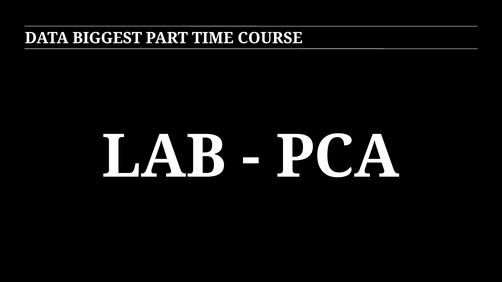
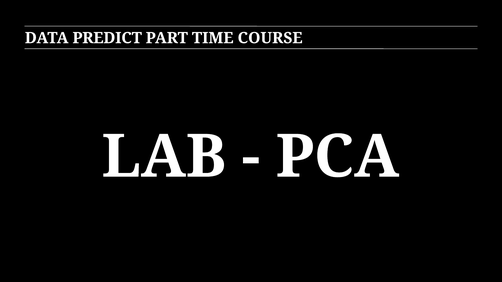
BIGGEST: BIGGEST -> PREDICT
